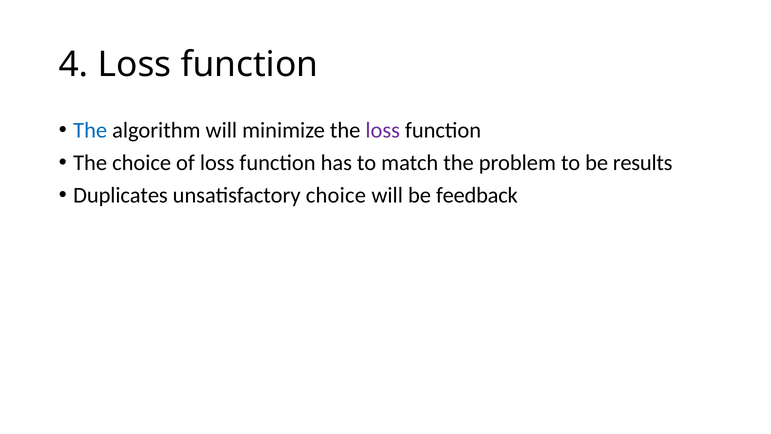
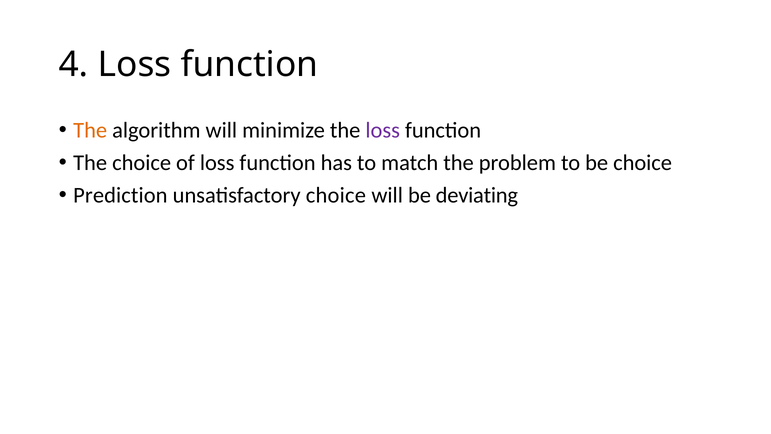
The at (90, 130) colour: blue -> orange
be results: results -> choice
Duplicates: Duplicates -> Prediction
feedback: feedback -> deviating
